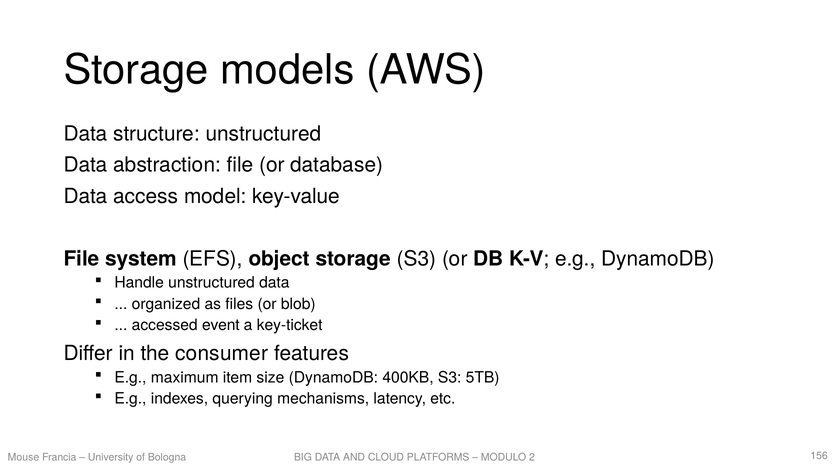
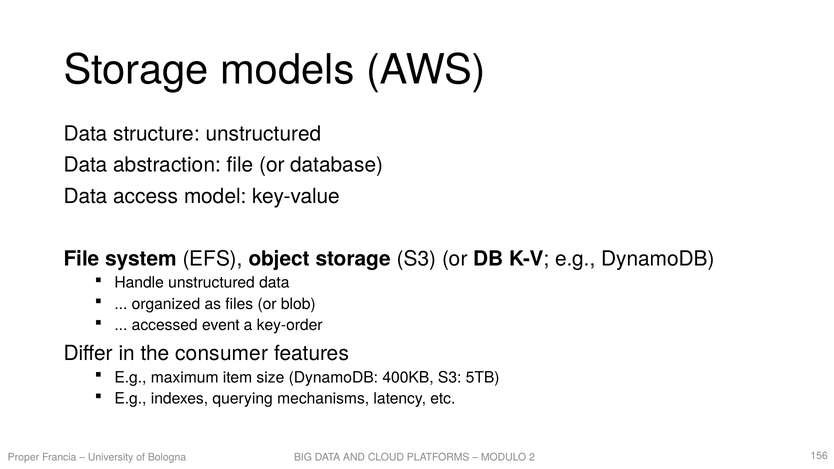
key-ticket: key-ticket -> key-order
Mouse: Mouse -> Proper
